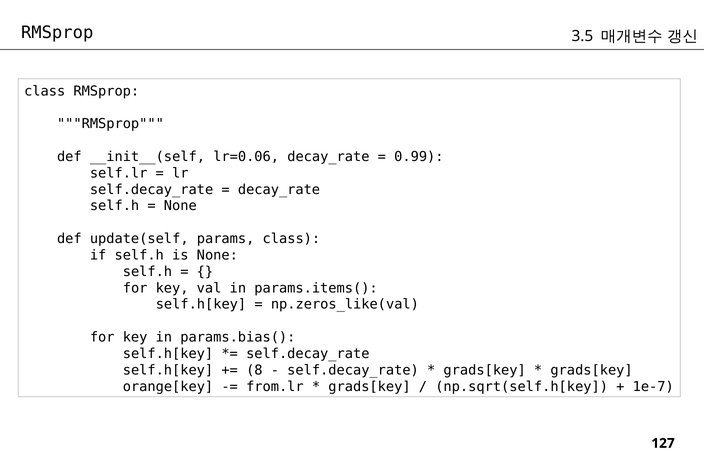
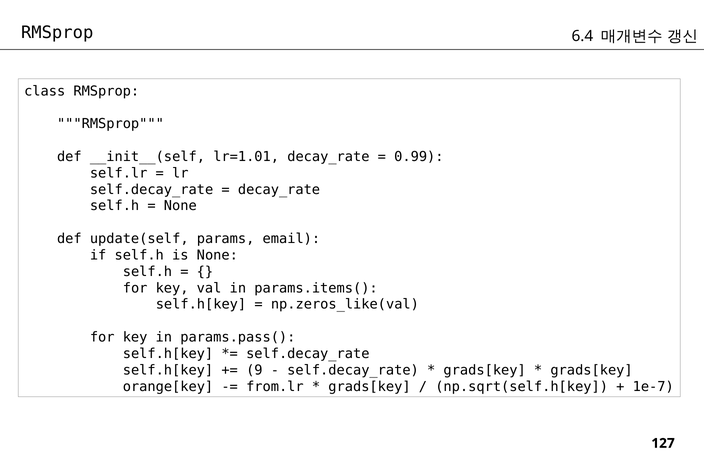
3.5: 3.5 -> 6.4
lr=0.06: lr=0.06 -> lr=1.01
params class: class -> email
params.bias(: params.bias( -> params.pass(
8: 8 -> 9
